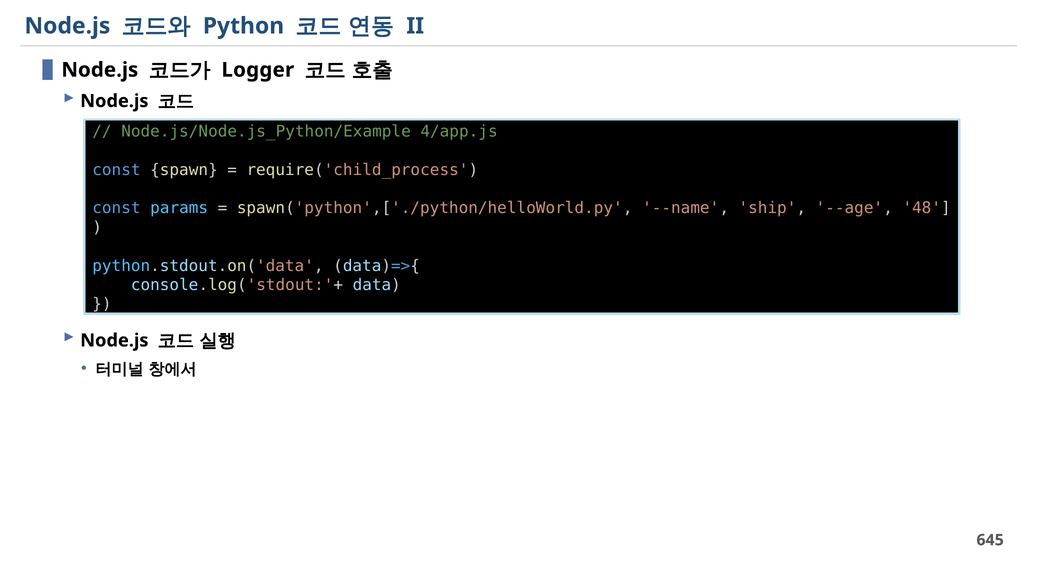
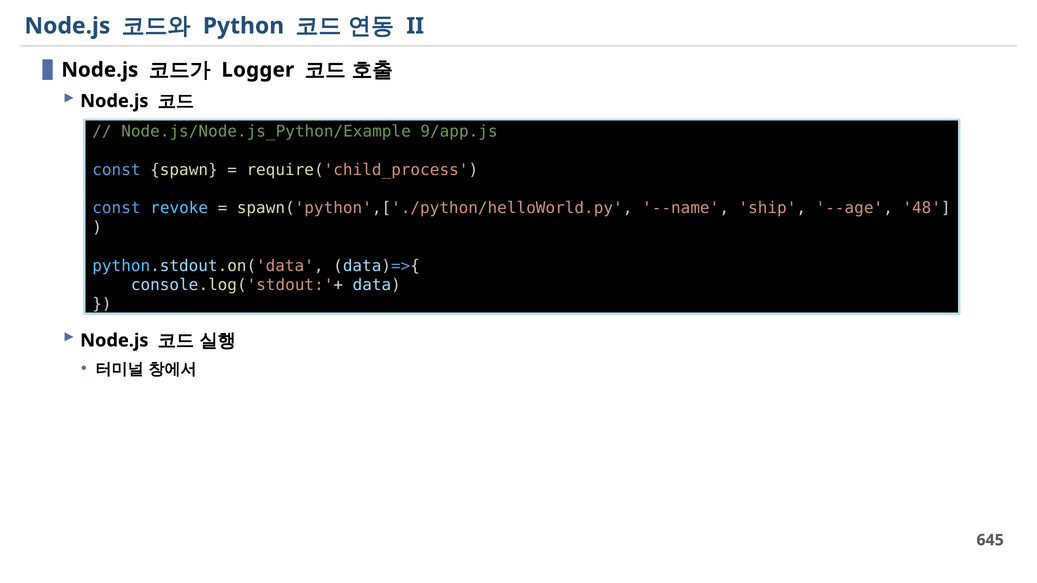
4/app.js: 4/app.js -> 9/app.js
params: params -> revoke
